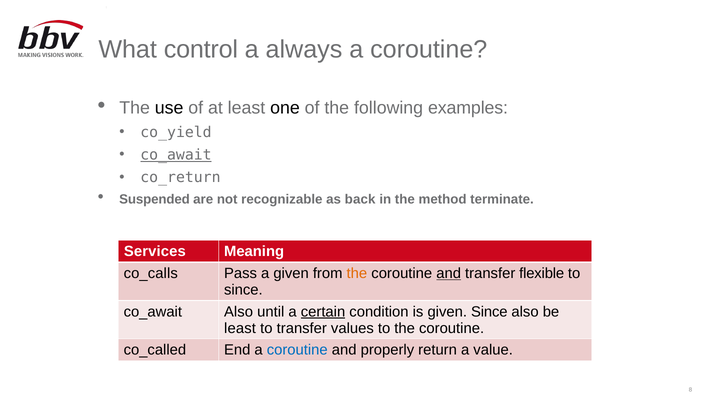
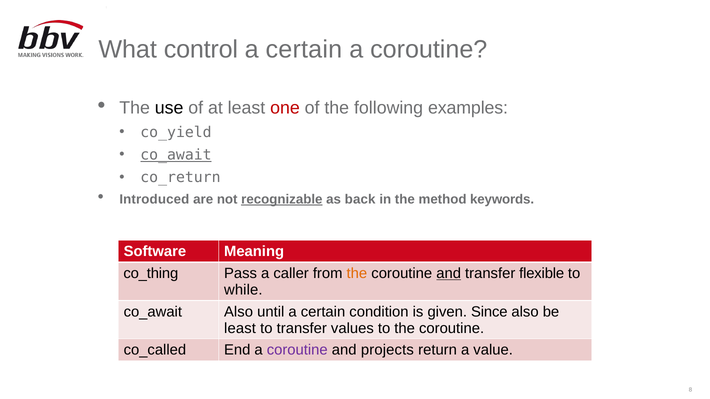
always at (304, 49): always -> certain
one colour: black -> red
Suspended: Suspended -> Introduced
recognizable underline: none -> present
terminate: terminate -> keywords
Services: Services -> Software
co_calls: co_calls -> co_thing
a given: given -> caller
since at (243, 290): since -> while
certain at (323, 312) underline: present -> none
coroutine at (297, 350) colour: blue -> purple
properly: properly -> projects
